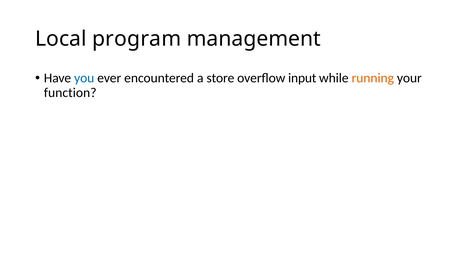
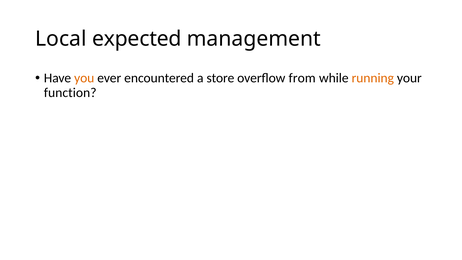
program: program -> expected
you colour: blue -> orange
input: input -> from
